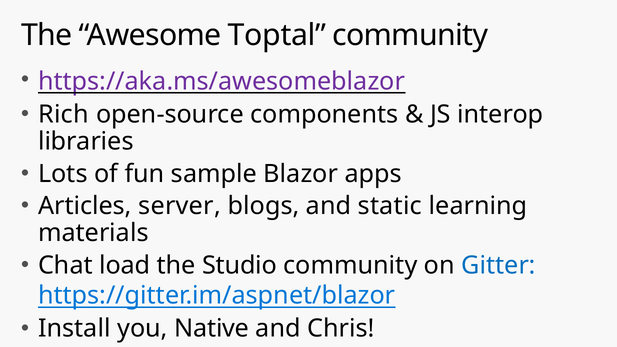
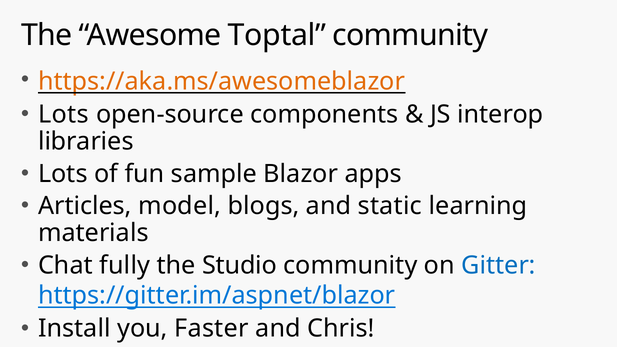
https://aka.ms/awesomeblazor colour: purple -> orange
Rich at (64, 114): Rich -> Lots
server: server -> model
load: load -> fully
Native: Native -> Faster
